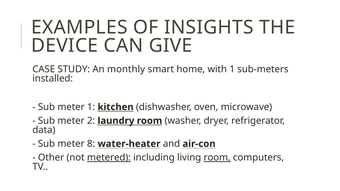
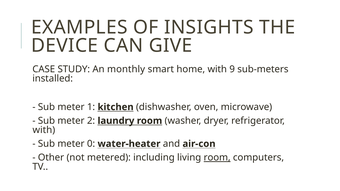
with 1: 1 -> 9
data at (44, 130): data -> with
8: 8 -> 0
metered underline: present -> none
